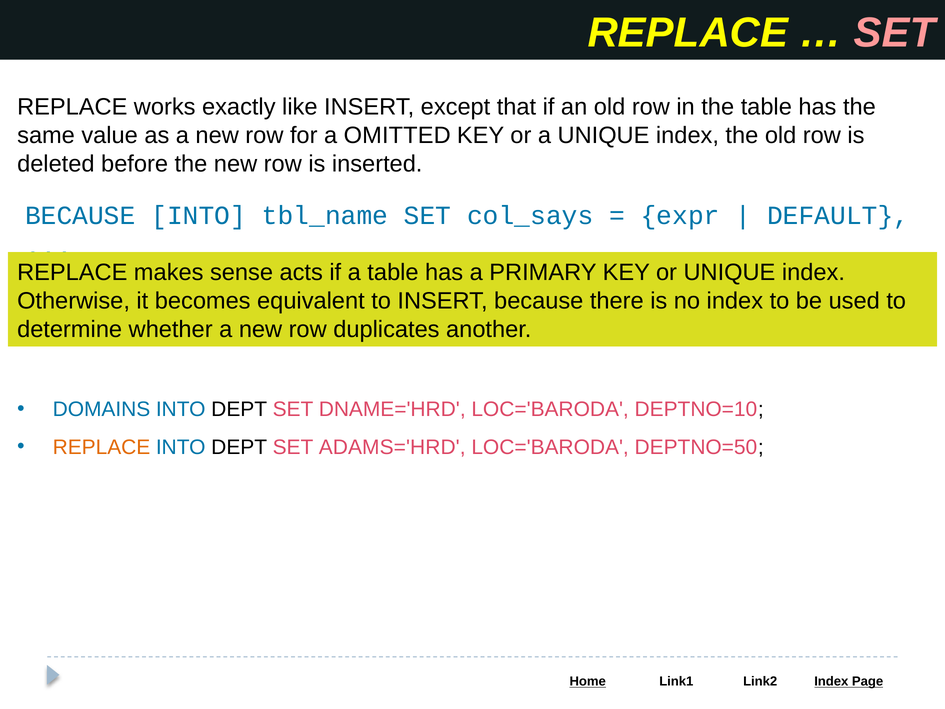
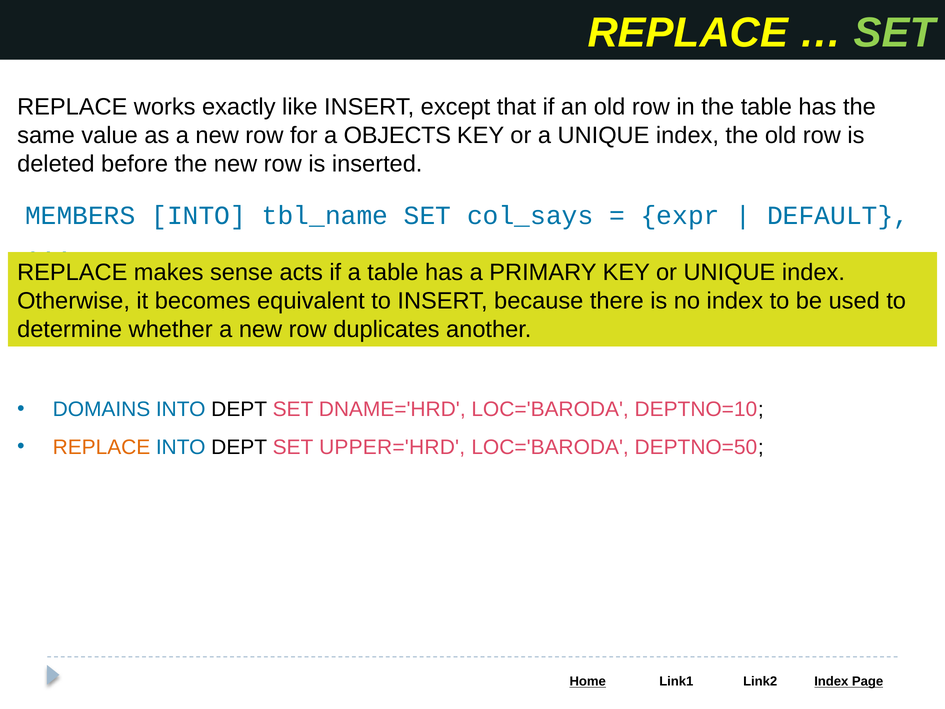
SET at (895, 33) colour: pink -> light green
OMITTED: OMITTED -> OBJECTS
BECAUSE at (80, 215): BECAUSE -> MEMBERS
ADAMS='HRD: ADAMS='HRD -> UPPER='HRD
